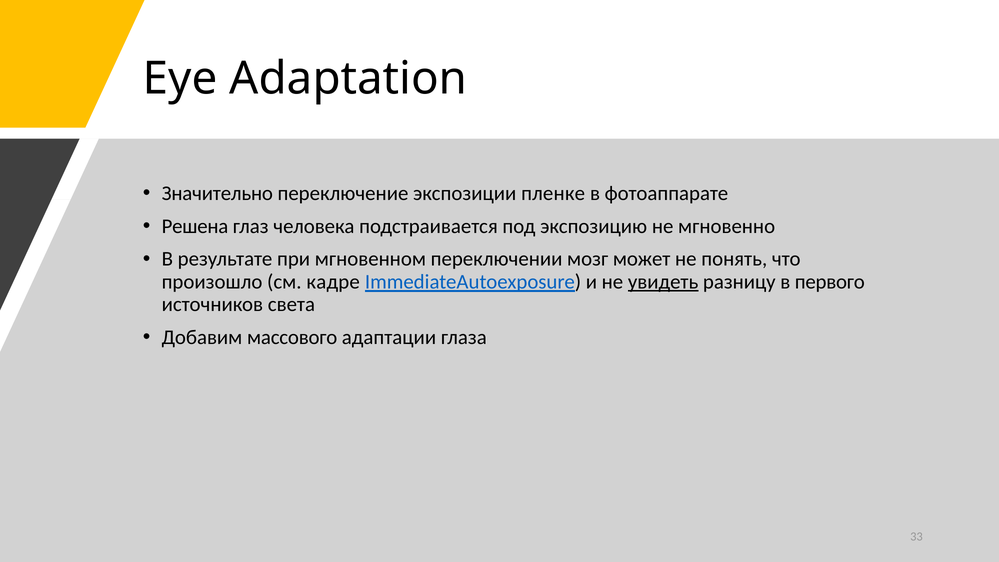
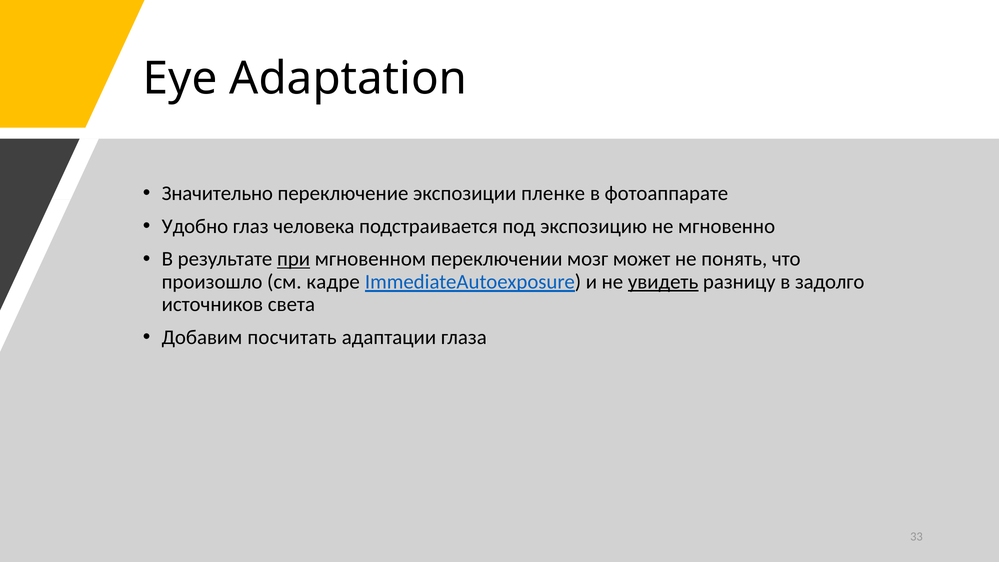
Решена: Решена -> Удобно
при underline: none -> present
первого: первого -> задолго
массового: массового -> посчитать
